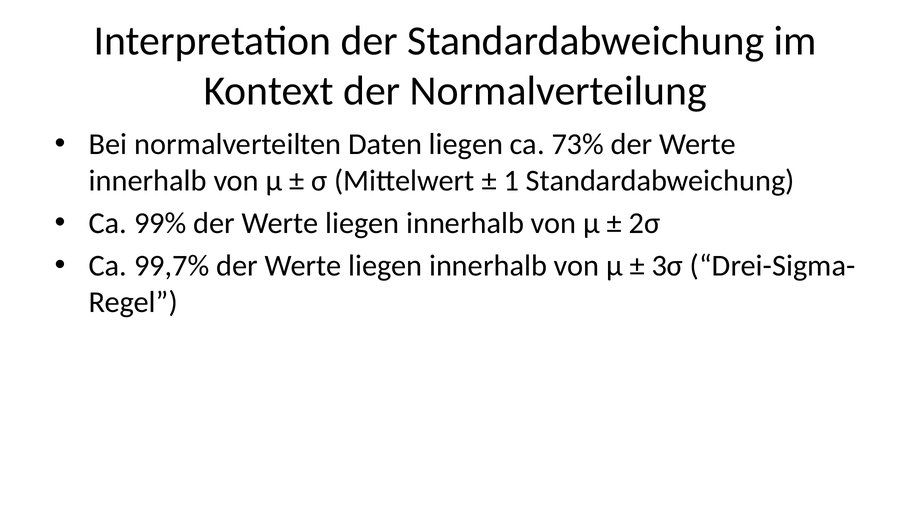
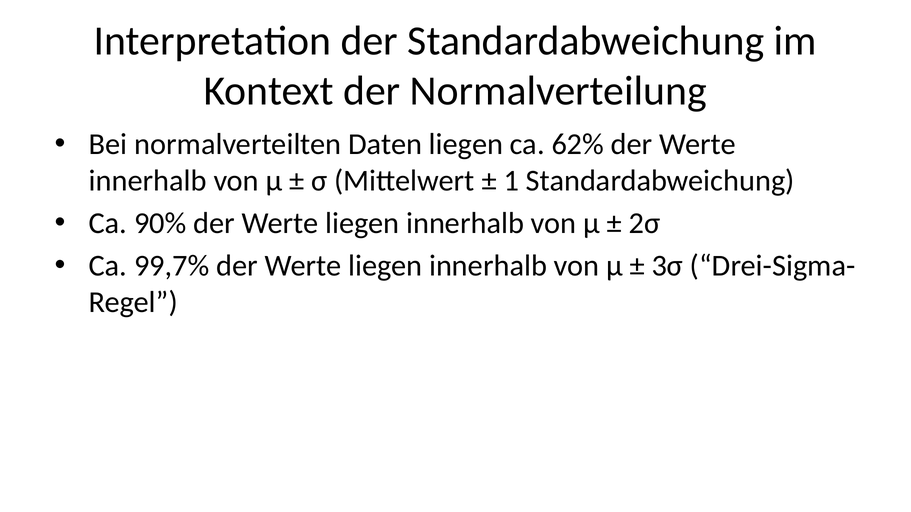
73%: 73% -> 62%
99%: 99% -> 90%
